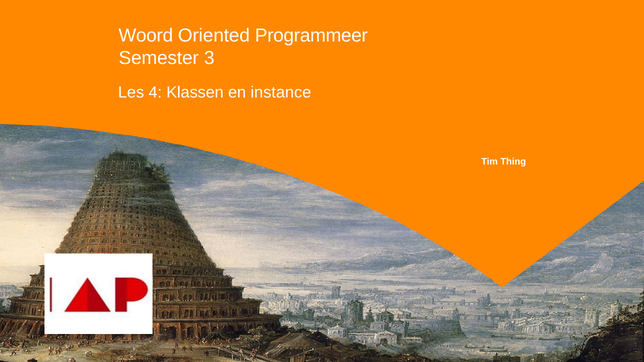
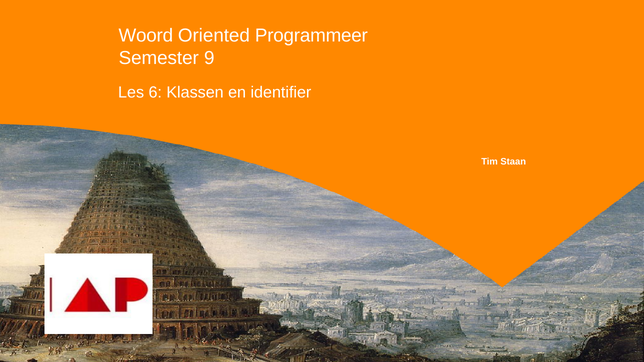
3: 3 -> 9
4: 4 -> 6
instance: instance -> identifier
Thing: Thing -> Staan
